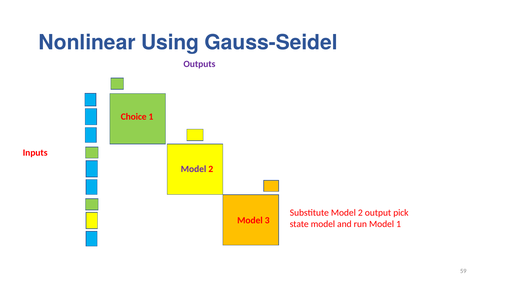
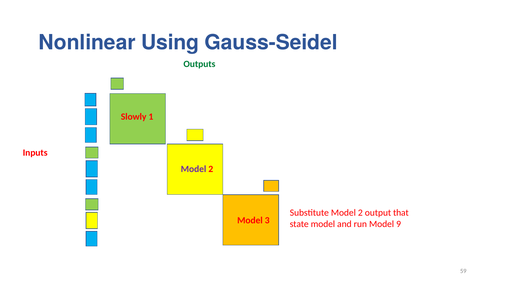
Outputs colour: purple -> green
Choice: Choice -> Slowly
pick: pick -> that
Model 1: 1 -> 9
